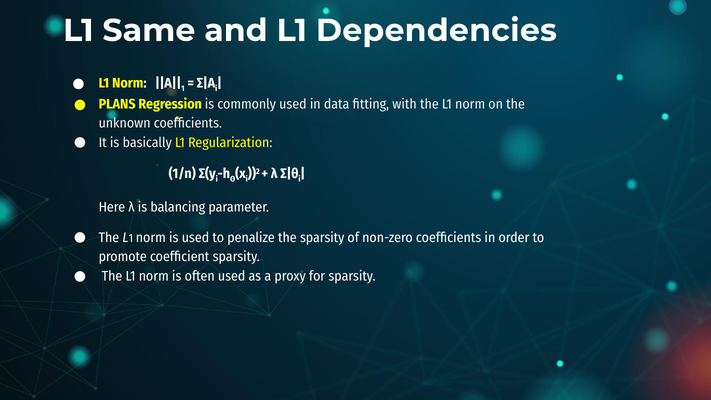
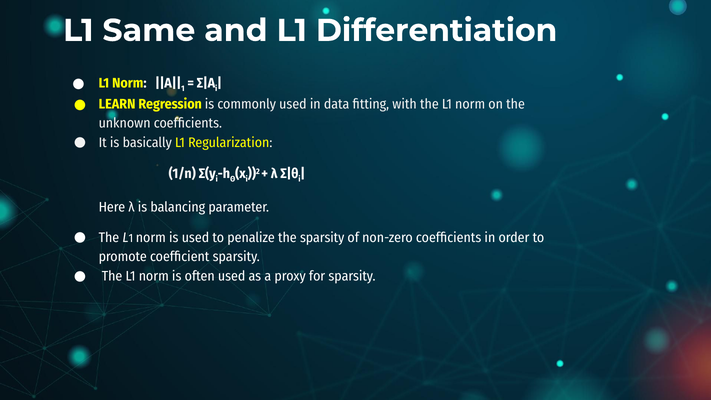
Dependencies: Dependencies -> Differentiation
PLANS: PLANS -> LEARN
